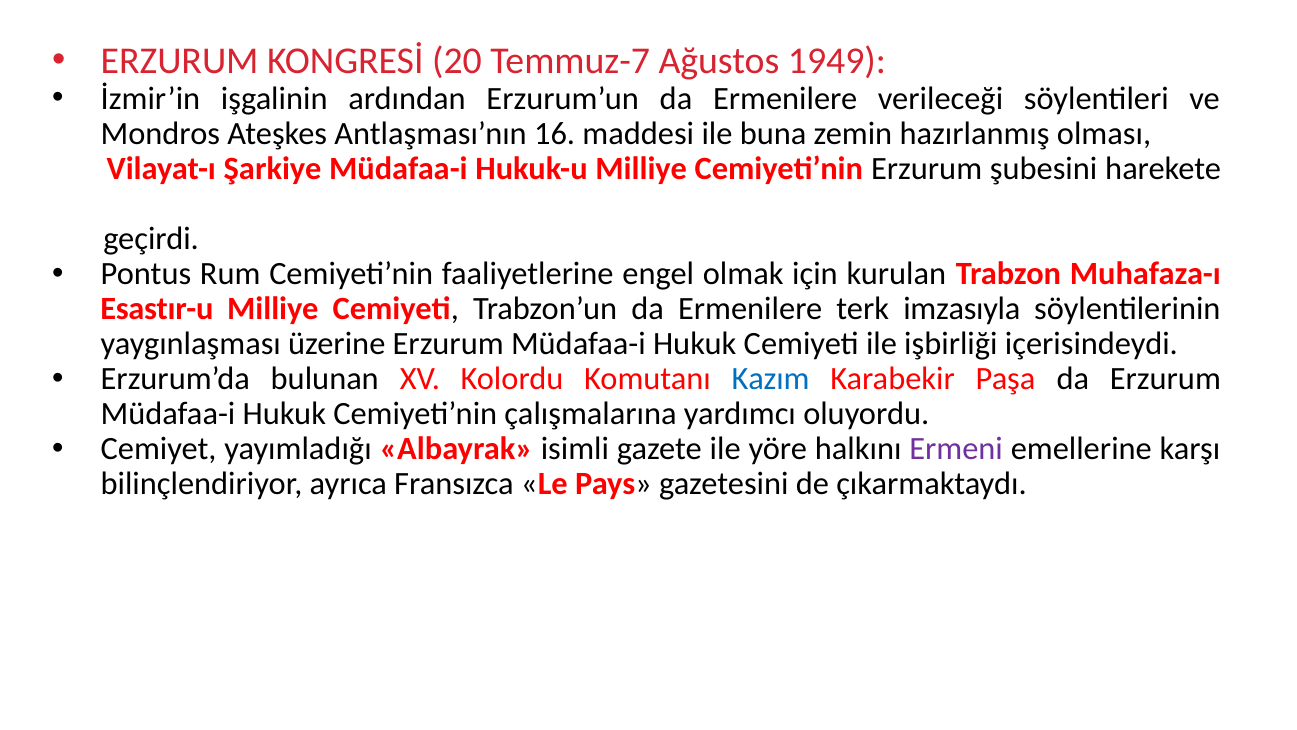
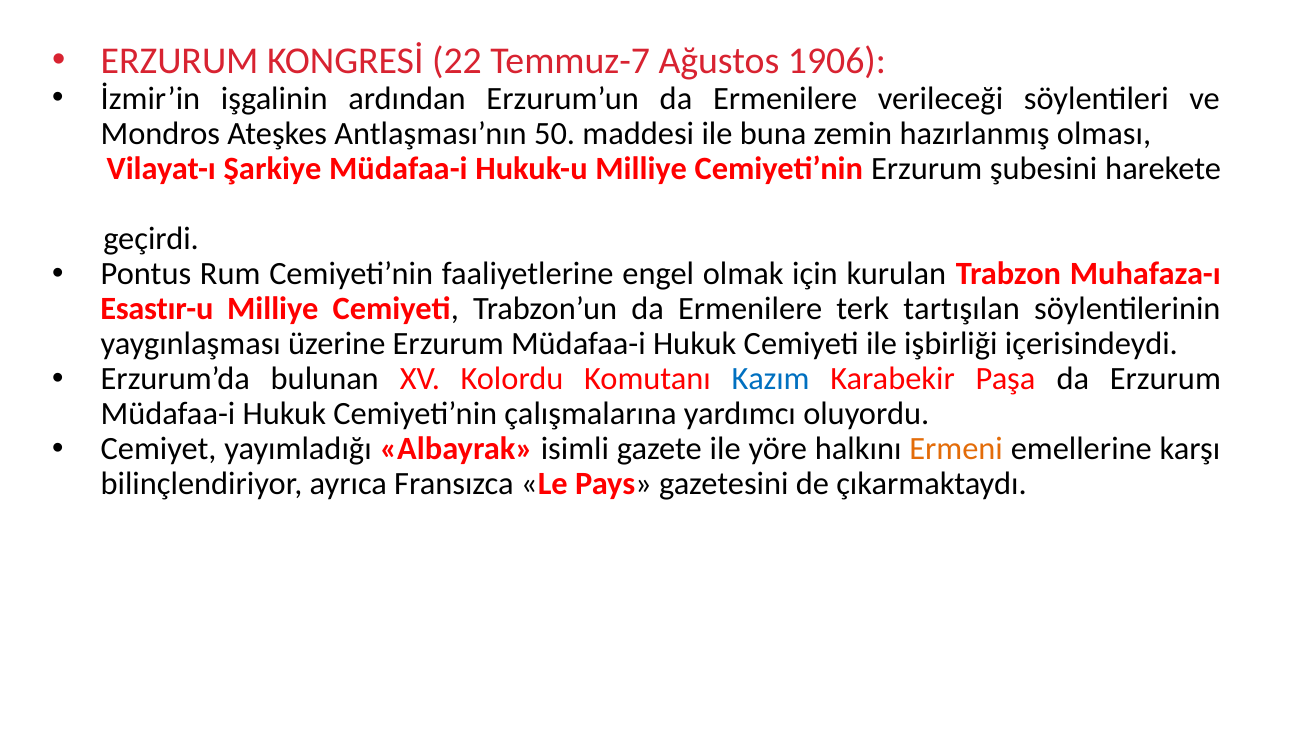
20: 20 -> 22
1949: 1949 -> 1906
16: 16 -> 50
imzasıyla: imzasıyla -> tartışılan
Ermeni colour: purple -> orange
